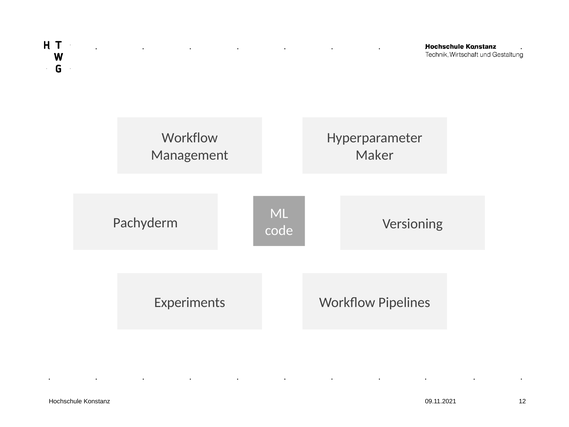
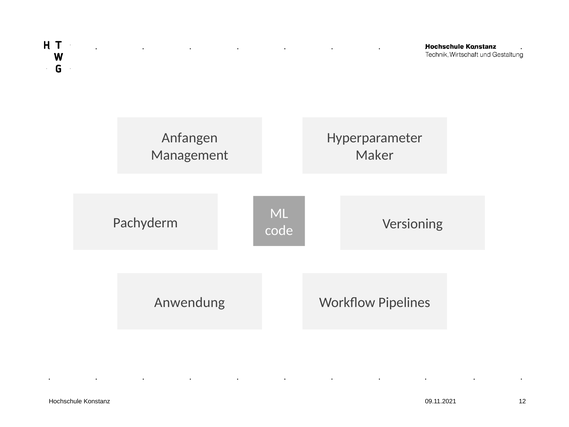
Workflow at (190, 138): Workflow -> Anfangen
Experiments: Experiments -> Anwendung
